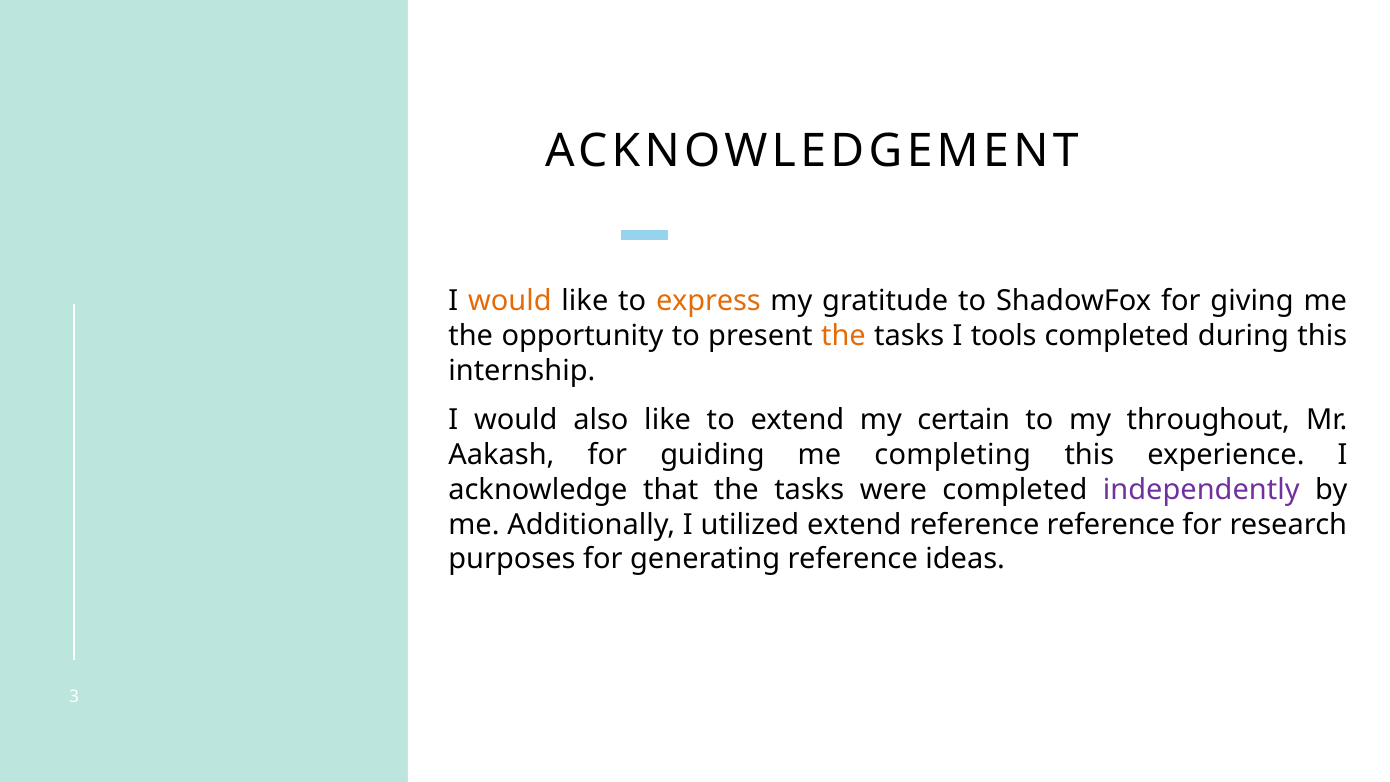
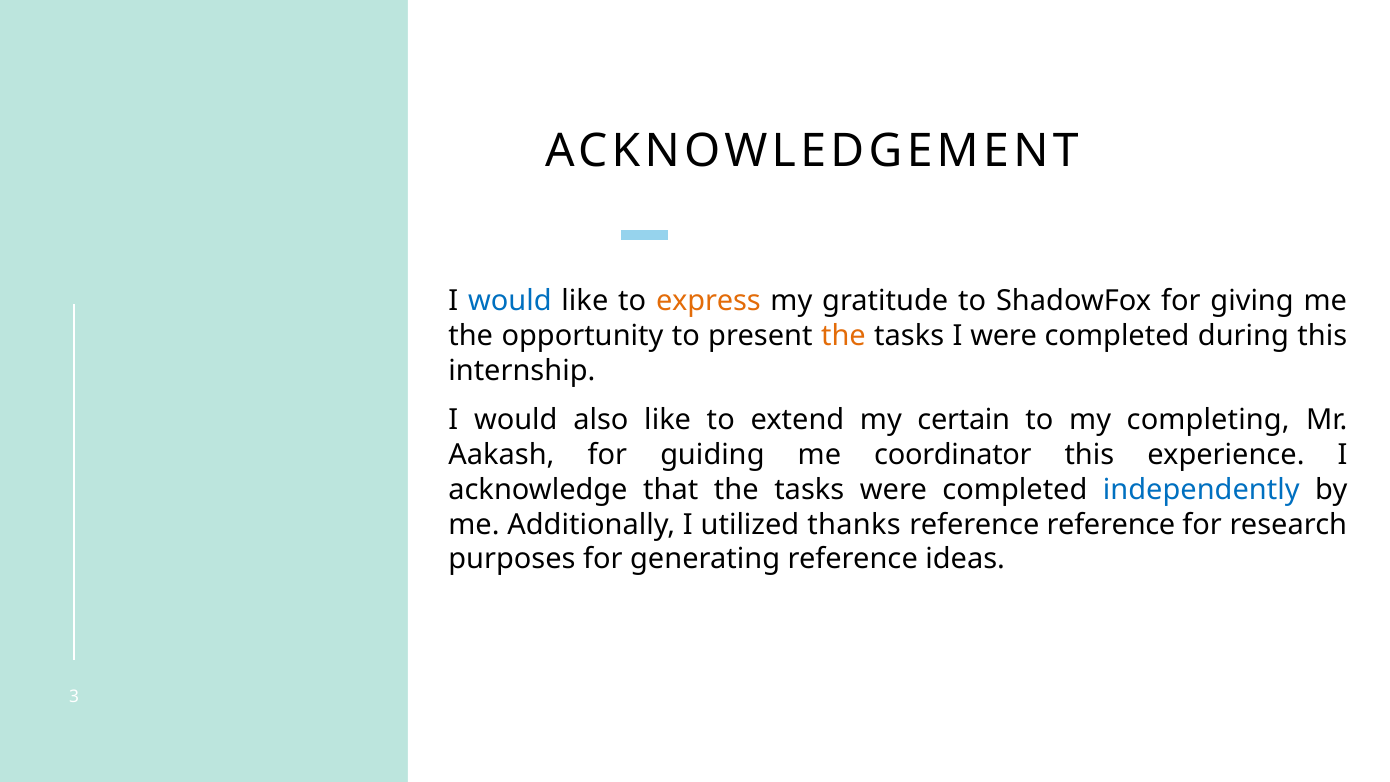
would at (510, 301) colour: orange -> blue
I tools: tools -> were
throughout: throughout -> completing
completing: completing -> coordinator
independently colour: purple -> blue
utilized extend: extend -> thanks
